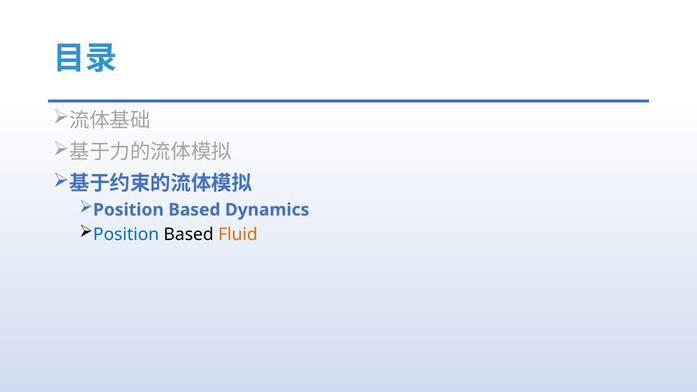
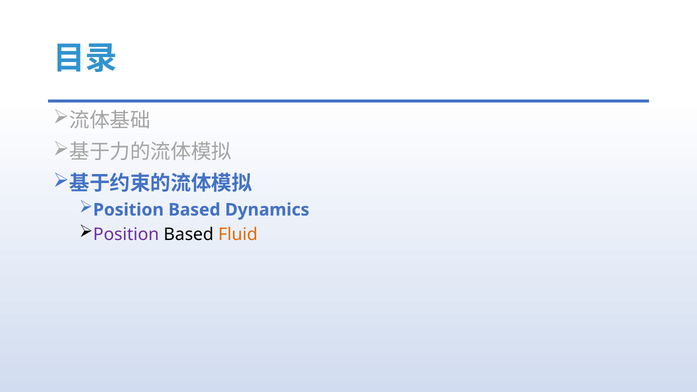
Position at (126, 234) colour: blue -> purple
